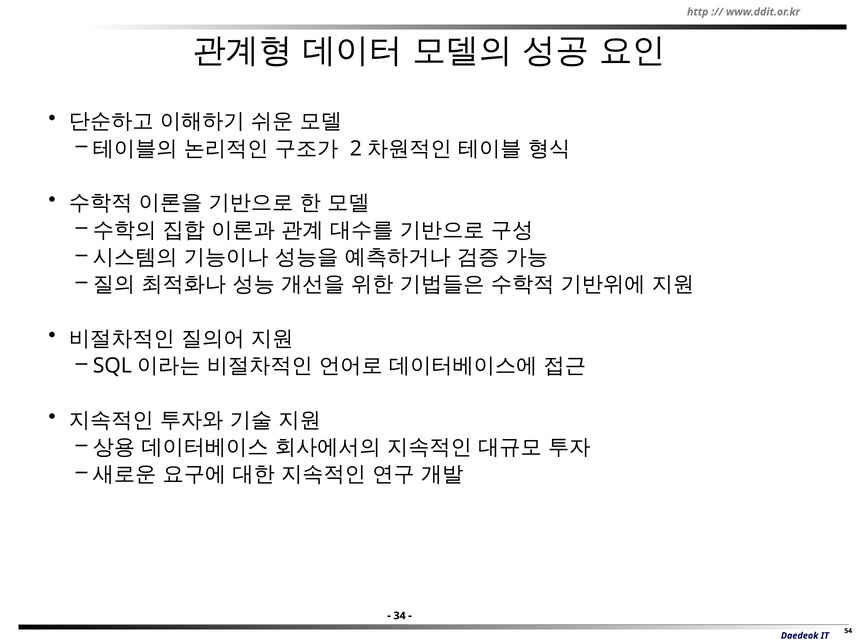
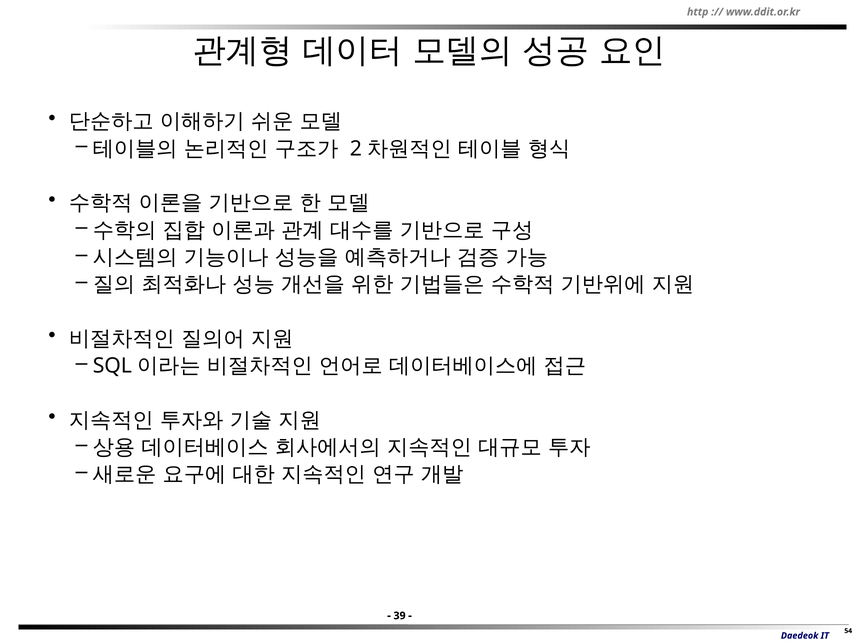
34: 34 -> 39
